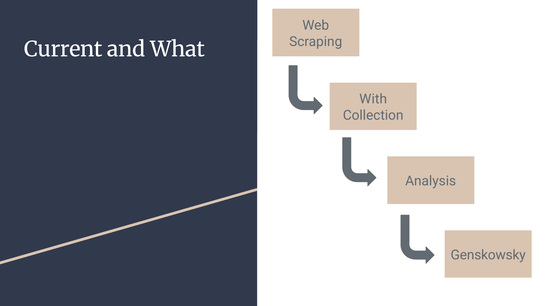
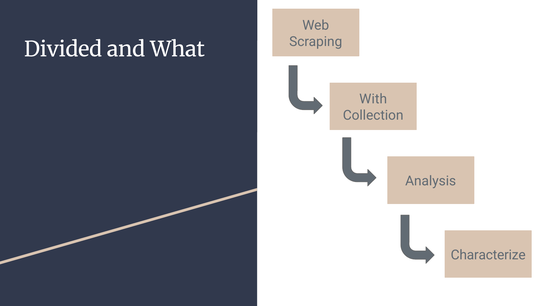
Current: Current -> Divided
Genskowsky: Genskowsky -> Characterize
